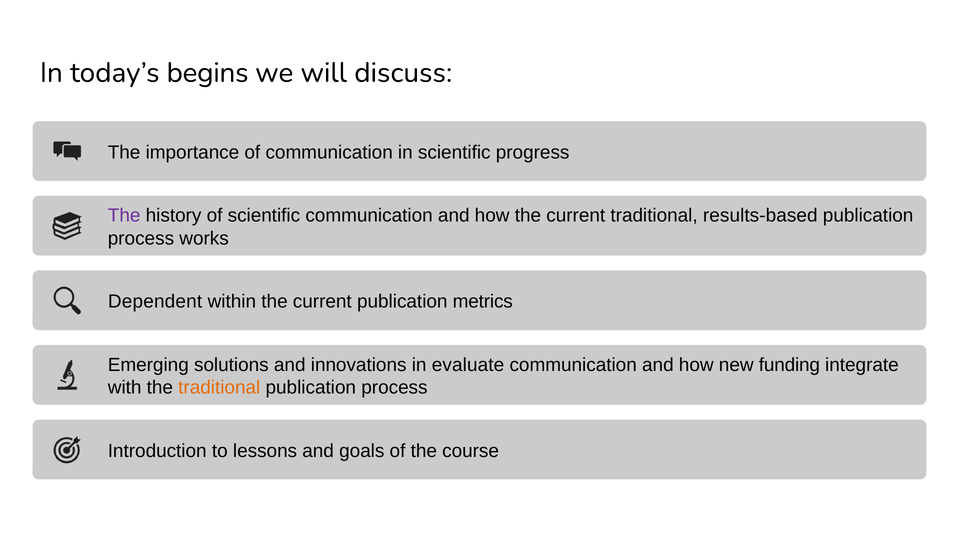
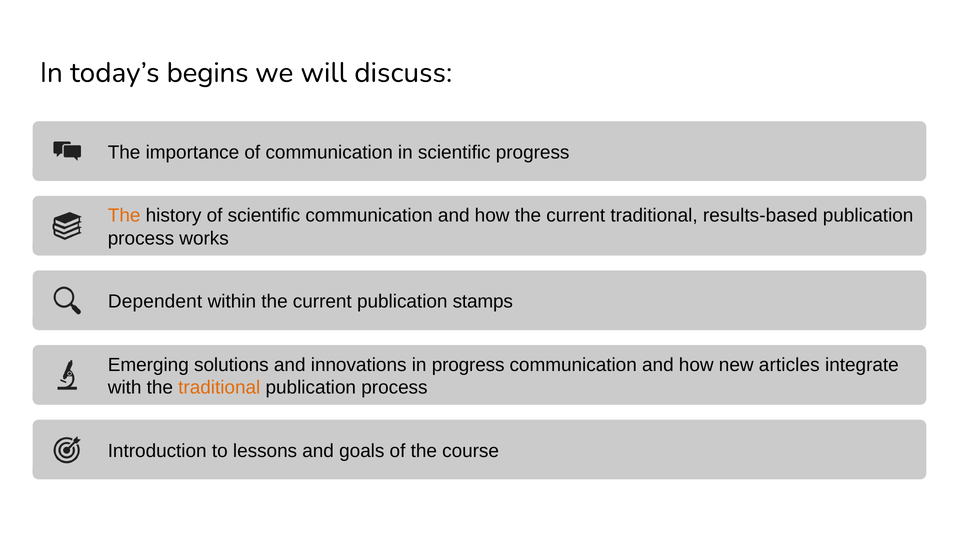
The at (124, 215) colour: purple -> orange
metrics: metrics -> stamps
in evaluate: evaluate -> progress
funding: funding -> articles
